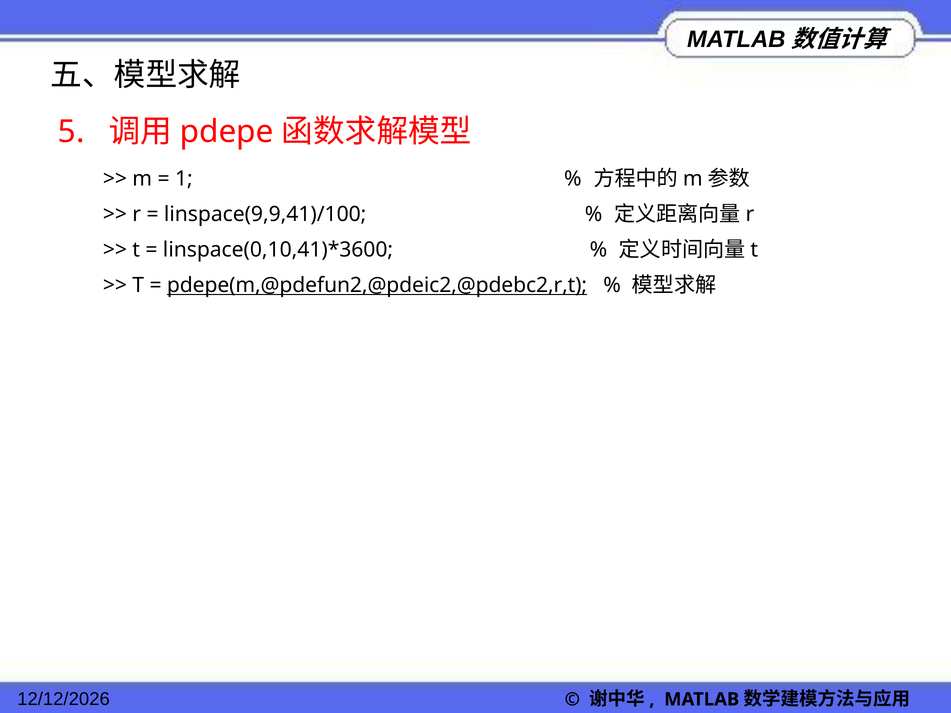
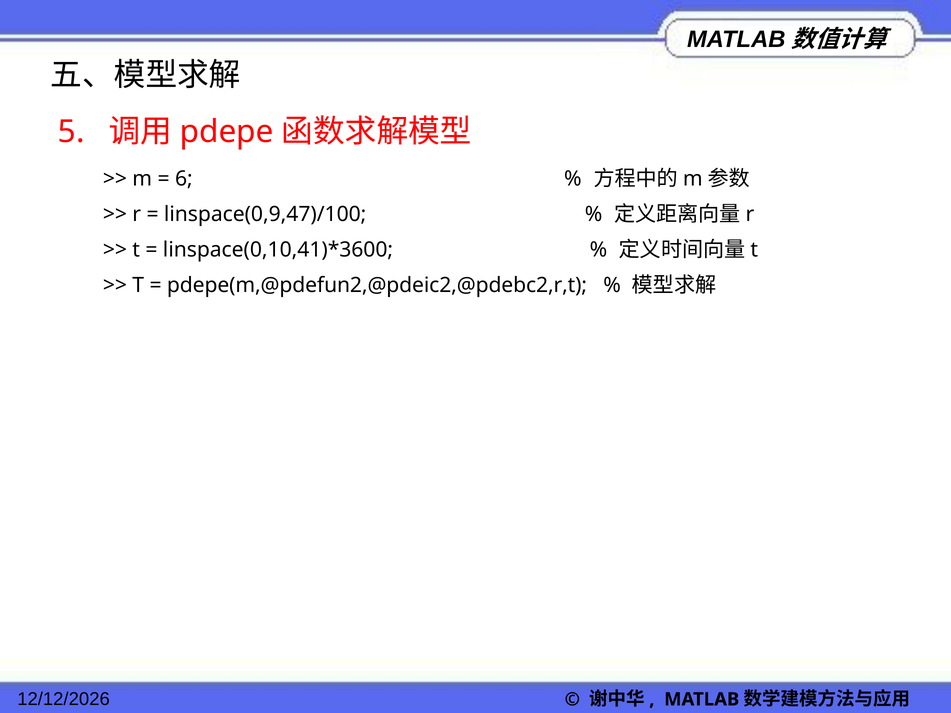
1: 1 -> 6
linspace(9,9,41)/100: linspace(9,9,41)/100 -> linspace(0,9,47)/100
pdepe(m,@pdefun2,@pdeic2,@pdebc2,r,t underline: present -> none
